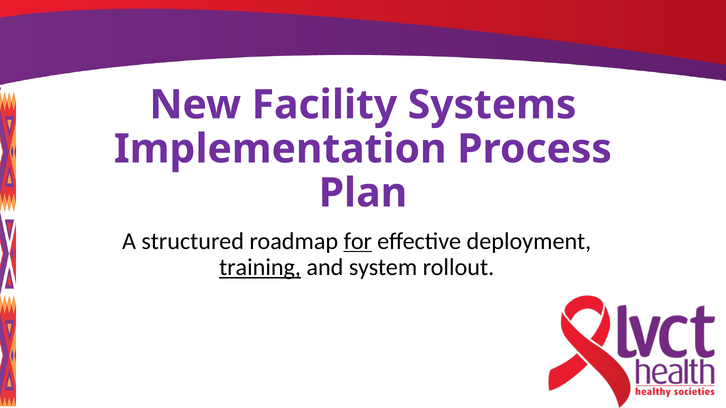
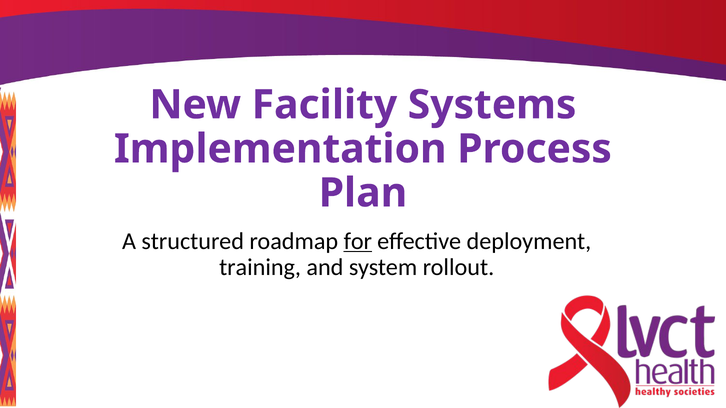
training underline: present -> none
